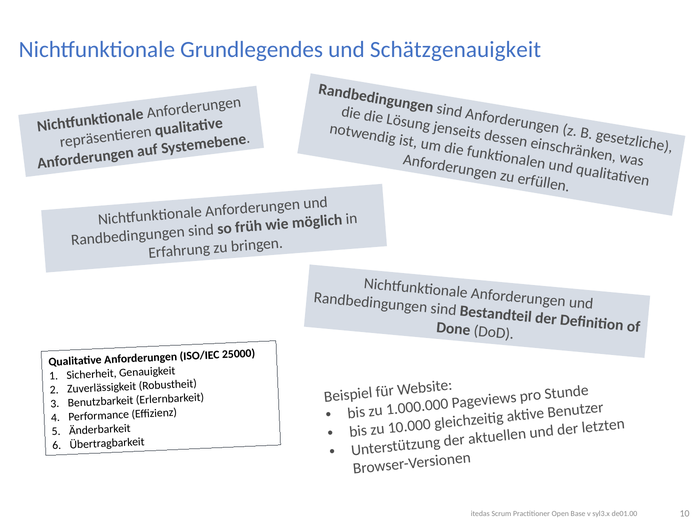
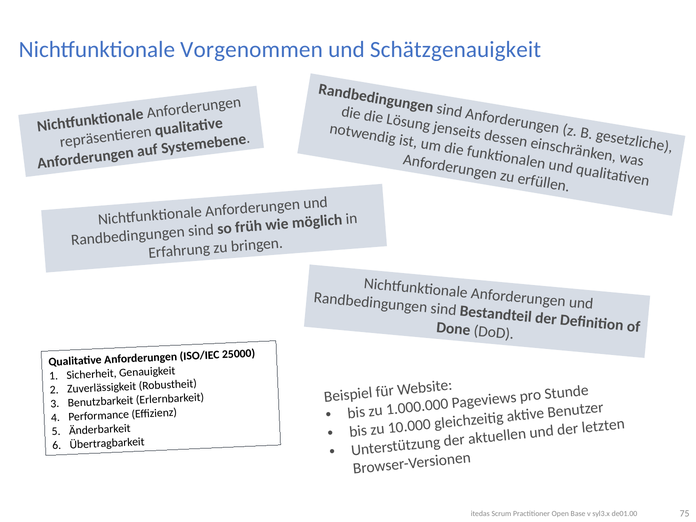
Grundlegendes: Grundlegendes -> Vorgenommen
10: 10 -> 75
